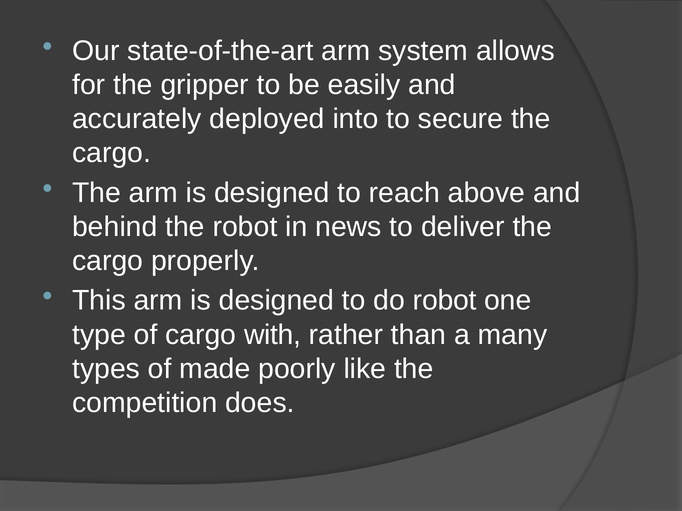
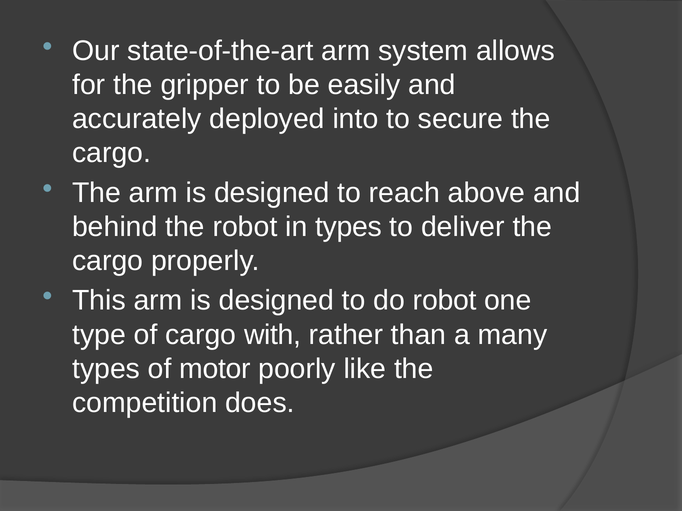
in news: news -> types
made: made -> motor
